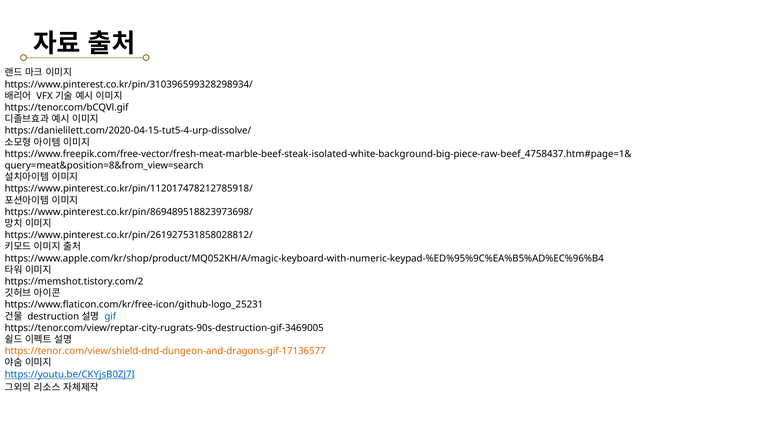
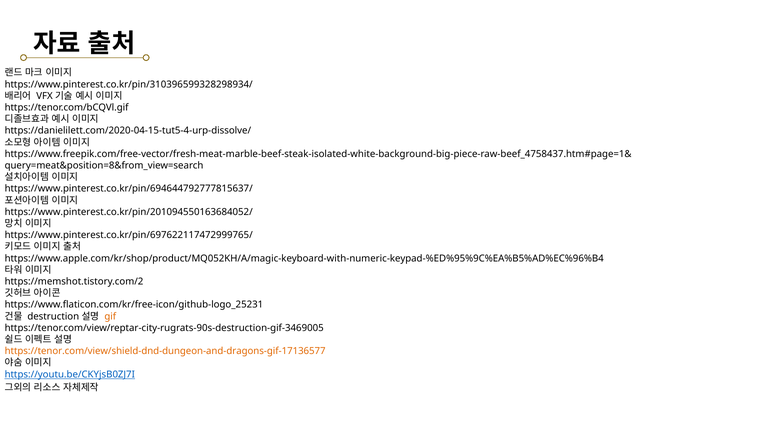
https://www.pinterest.co.kr/pin/112017478212785918/: https://www.pinterest.co.kr/pin/112017478212785918/ -> https://www.pinterest.co.kr/pin/694644792777815637/
https://www.pinterest.co.kr/pin/869489518823973698/: https://www.pinterest.co.kr/pin/869489518823973698/ -> https://www.pinterest.co.kr/pin/201094550163684052/
https://www.pinterest.co.kr/pin/261927531858028812/: https://www.pinterest.co.kr/pin/261927531858028812/ -> https://www.pinterest.co.kr/pin/697622117472999765/
gif colour: blue -> orange
